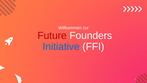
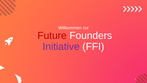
Initiative colour: blue -> purple
